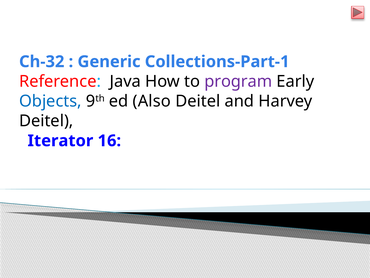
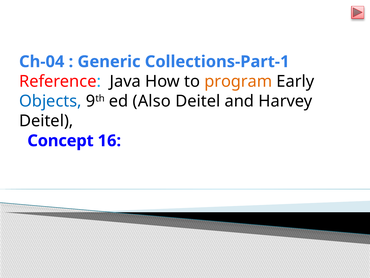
Ch-32: Ch-32 -> Ch-04
program colour: purple -> orange
Iterator: Iterator -> Concept
